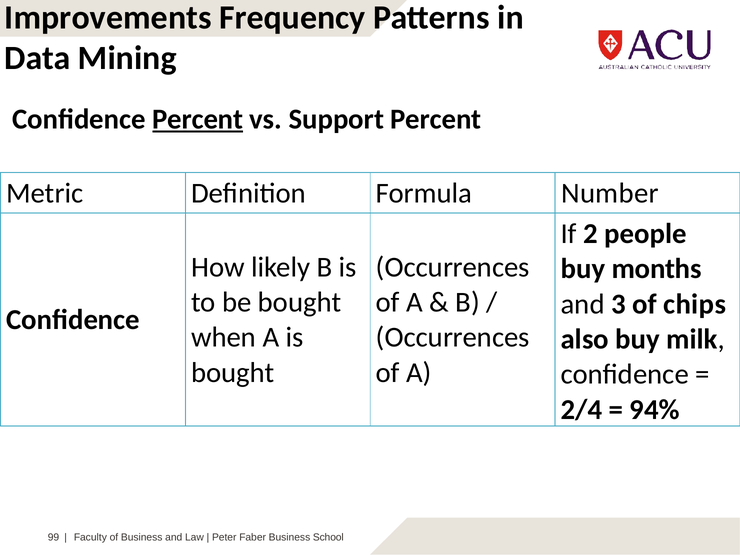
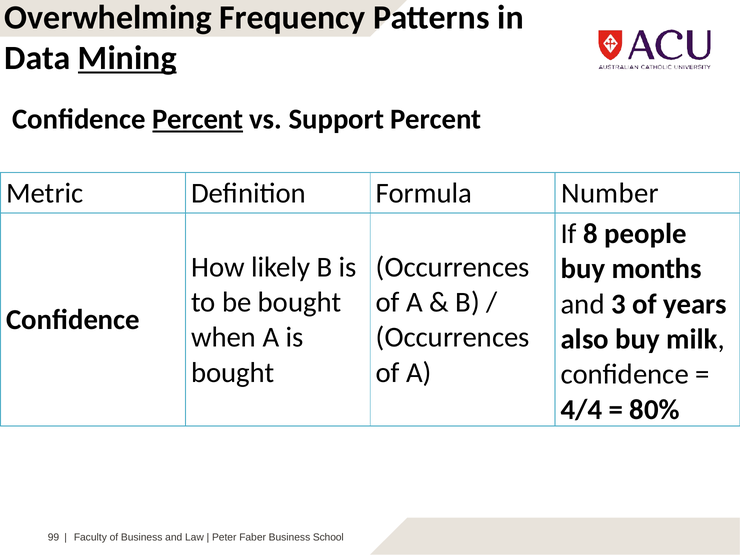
Improvements: Improvements -> Overwhelming
Mining underline: none -> present
2: 2 -> 8
chips: chips -> years
2/4: 2/4 -> 4/4
94%: 94% -> 80%
